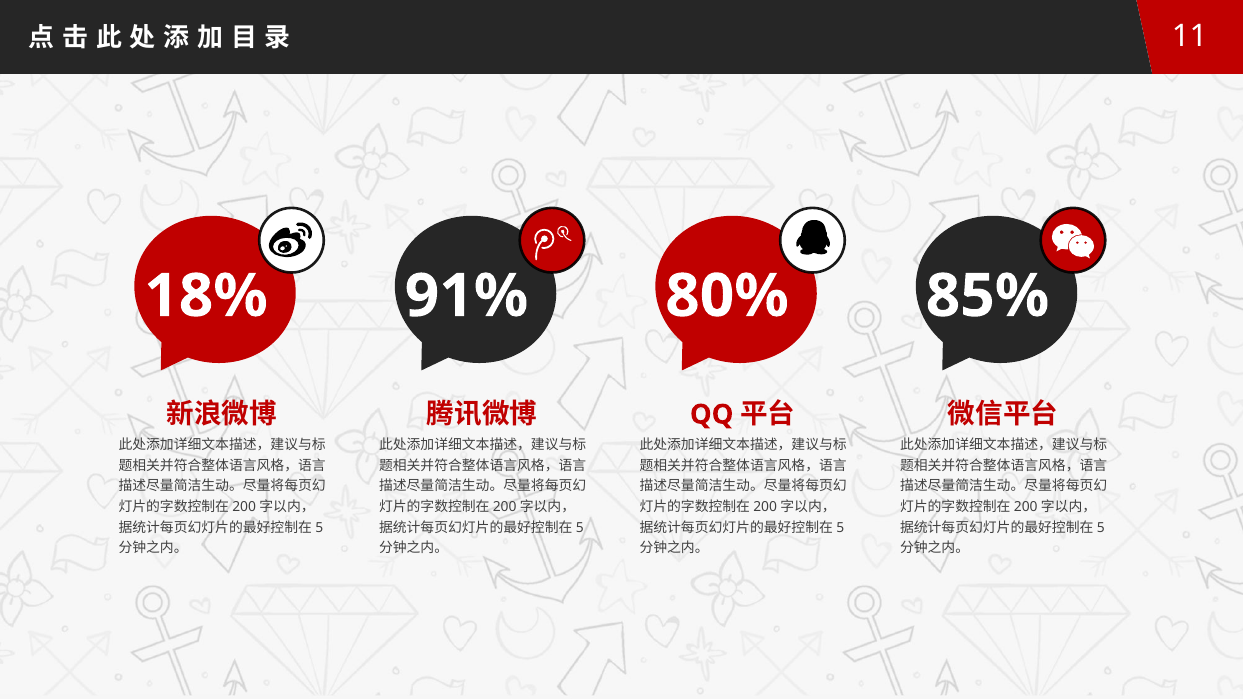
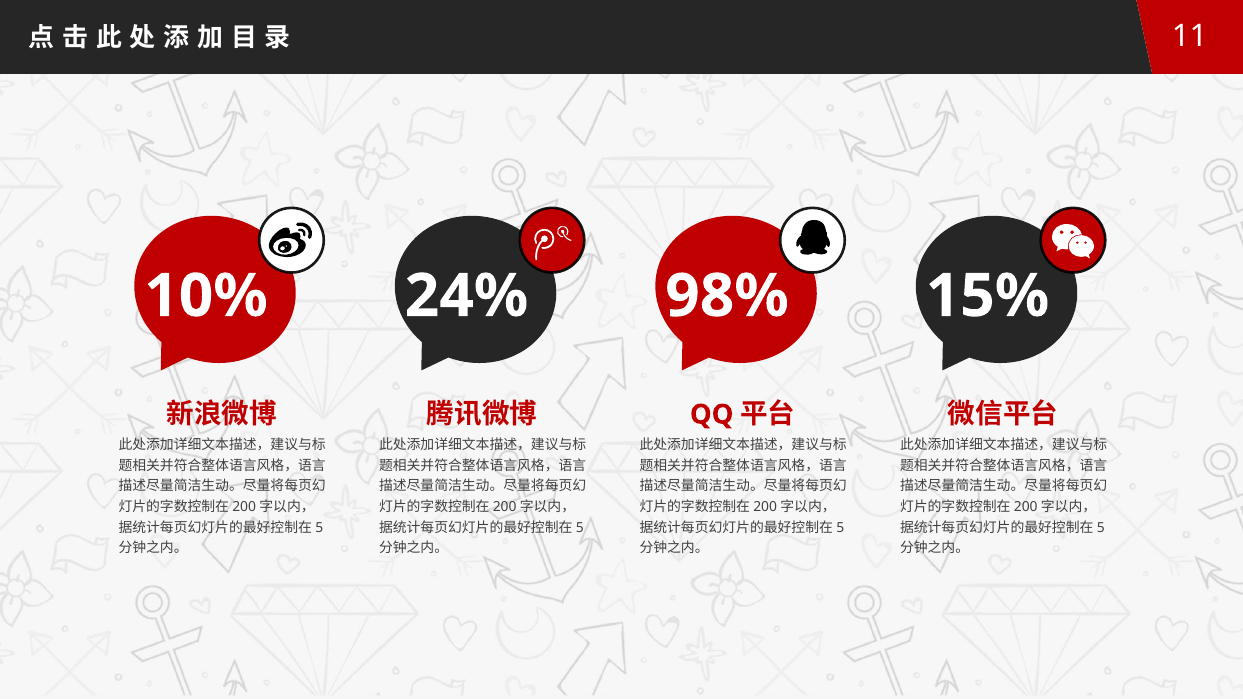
18%: 18% -> 10%
91%: 91% -> 24%
80%: 80% -> 98%
85%: 85% -> 15%
